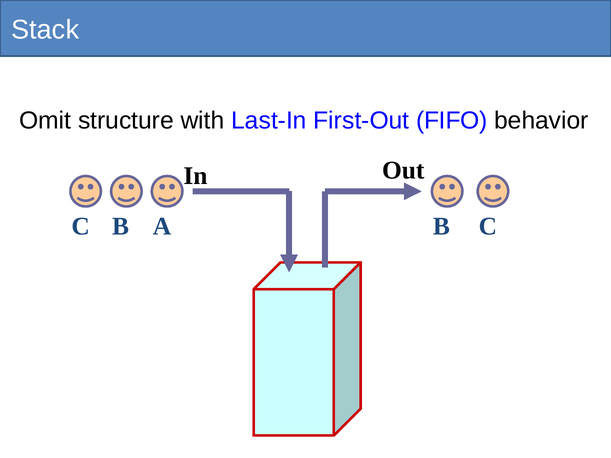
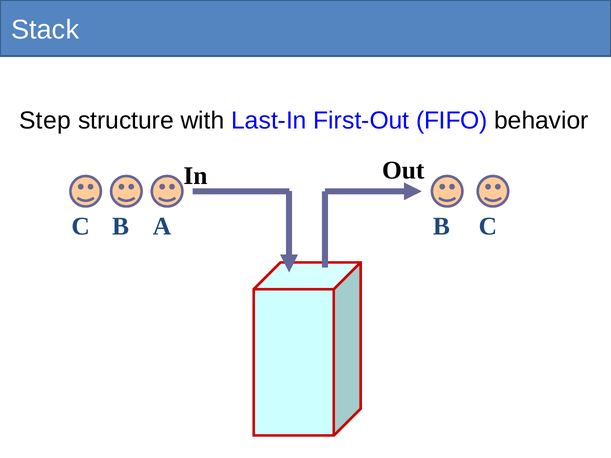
Omit: Omit -> Step
